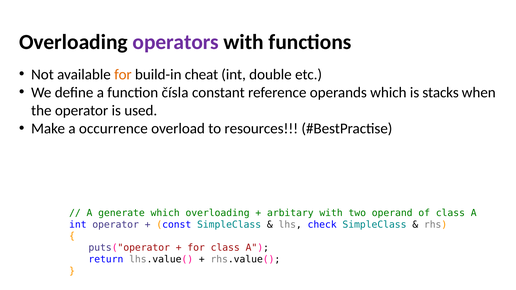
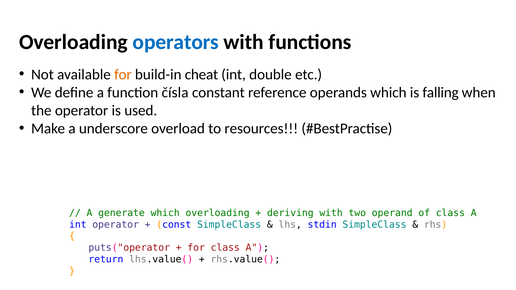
operators colour: purple -> blue
stacks: stacks -> falling
occurrence: occurrence -> underscore
arbitary: arbitary -> deriving
check: check -> stdin
